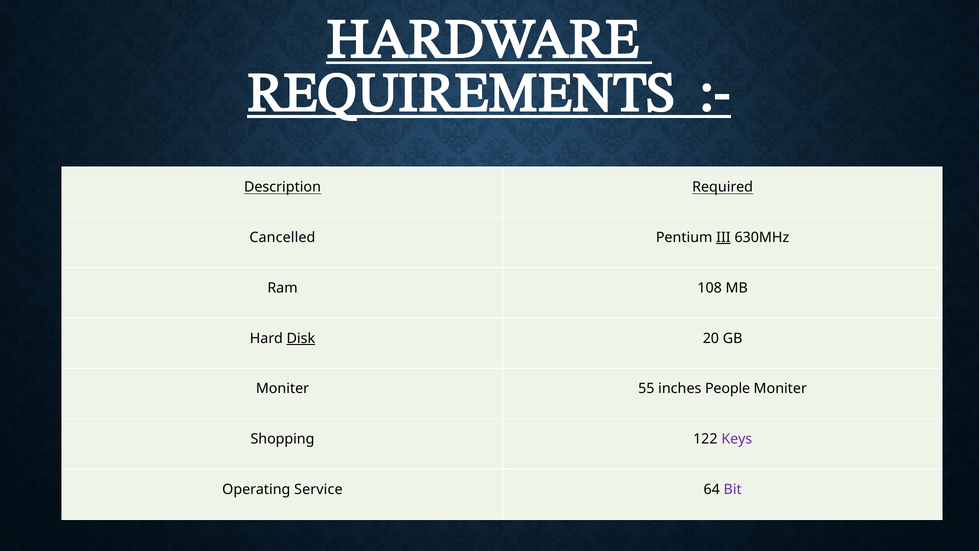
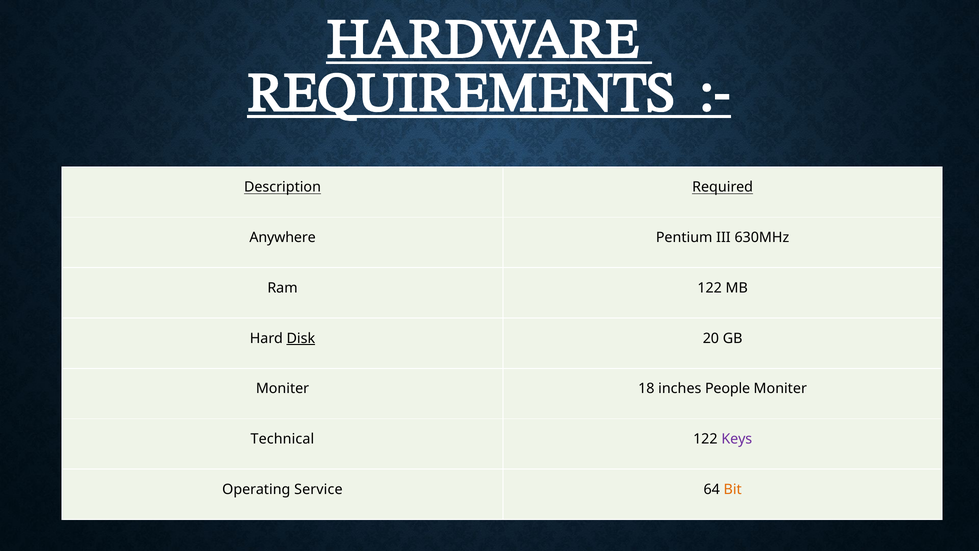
Cancelled: Cancelled -> Anywhere
III underline: present -> none
Ram 108: 108 -> 122
55: 55 -> 18
Shopping: Shopping -> Technical
Bit colour: purple -> orange
